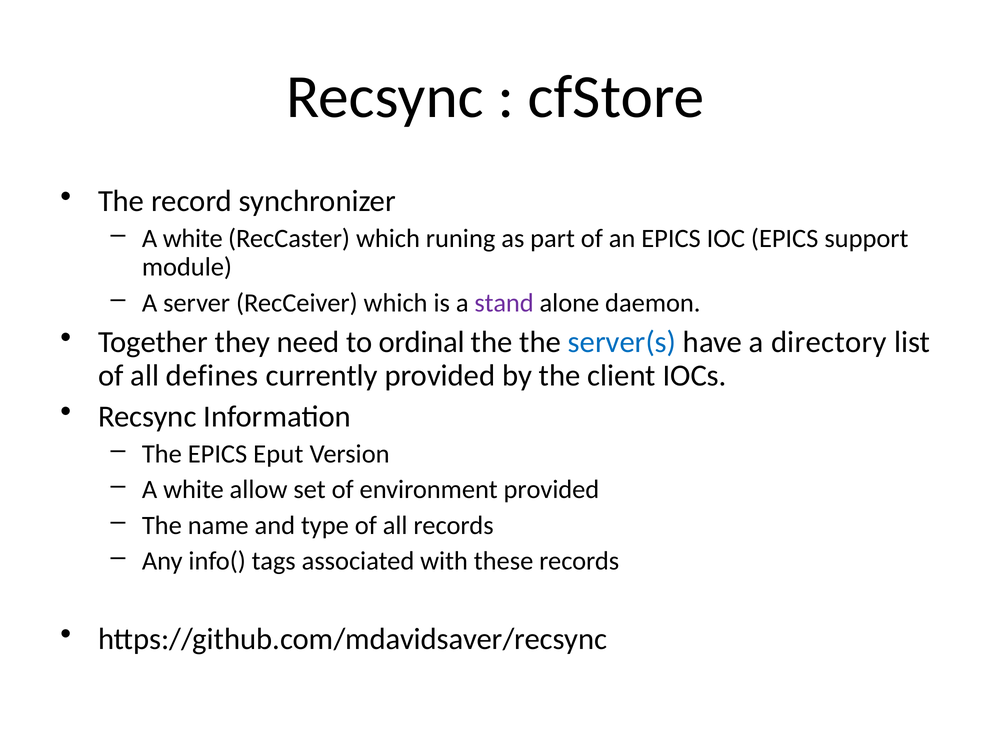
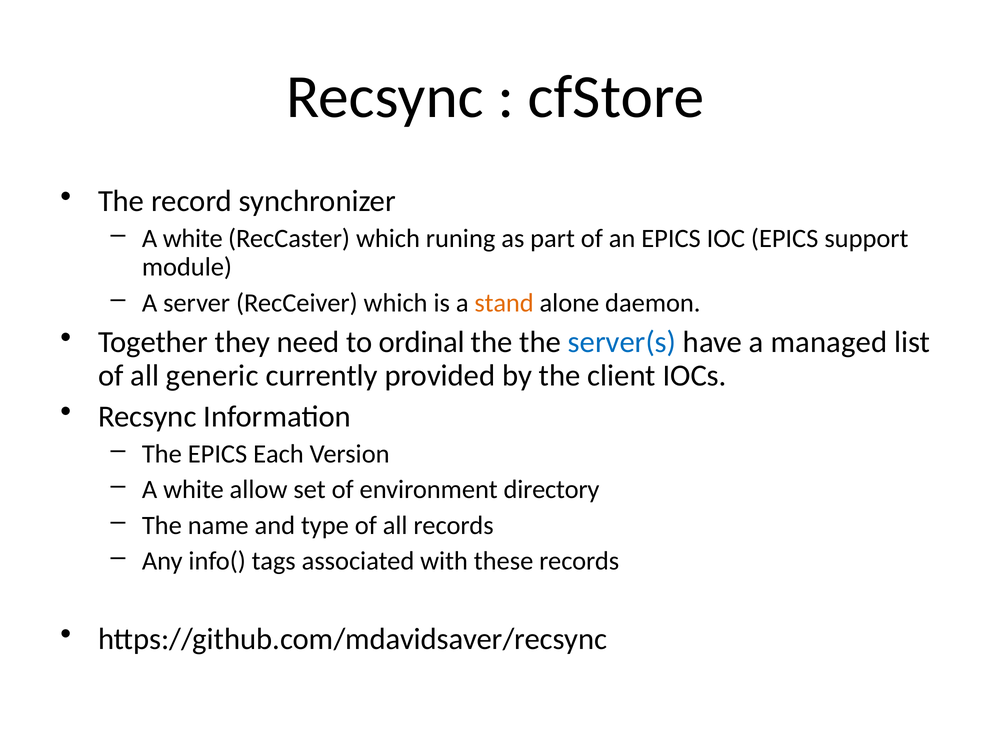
stand colour: purple -> orange
directory: directory -> managed
defines: defines -> generic
Eput: Eput -> Each
environment provided: provided -> directory
